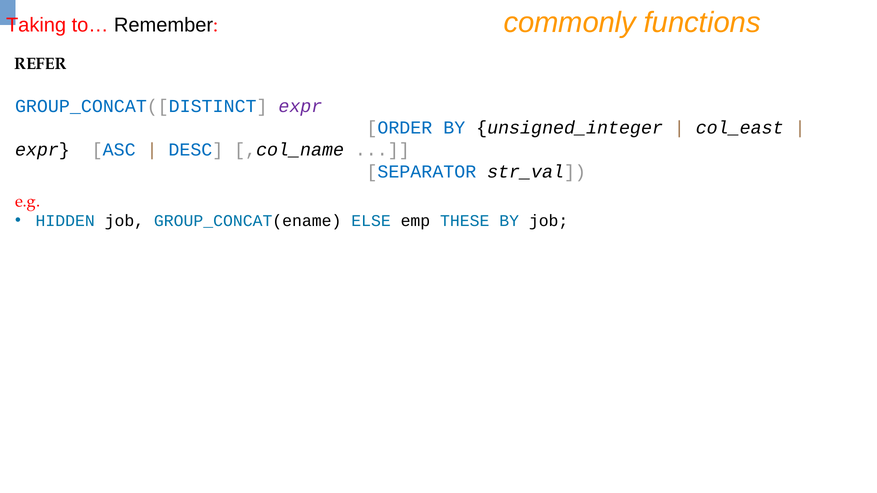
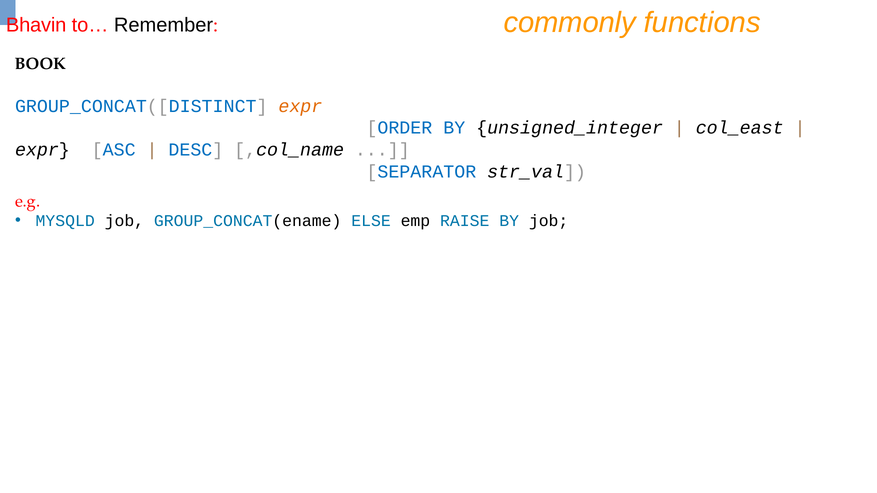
Taking: Taking -> Bhavin
REFER: REFER -> BOOK
expr at (300, 106) colour: purple -> orange
HIDDEN: HIDDEN -> MYSQLD
THESE: THESE -> RAISE
